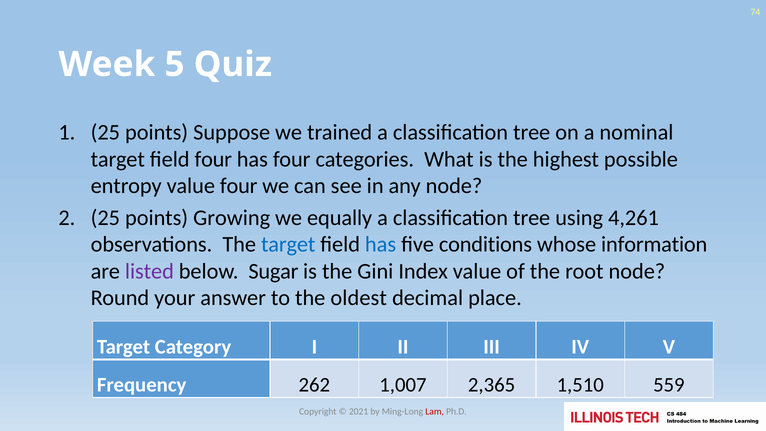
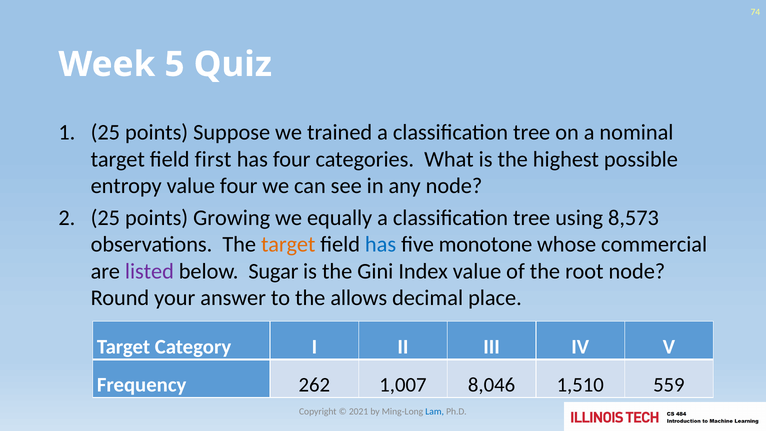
field four: four -> first
4,261: 4,261 -> 8,573
target at (288, 244) colour: blue -> orange
conditions: conditions -> monotone
information: information -> commercial
oldest: oldest -> allows
2,365: 2,365 -> 8,046
Lam colour: red -> blue
